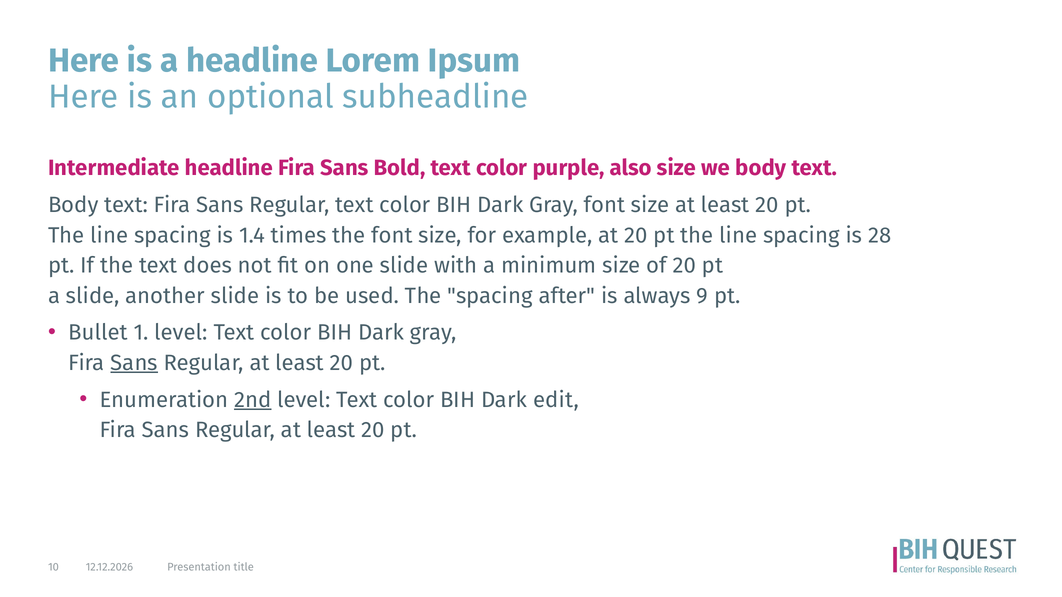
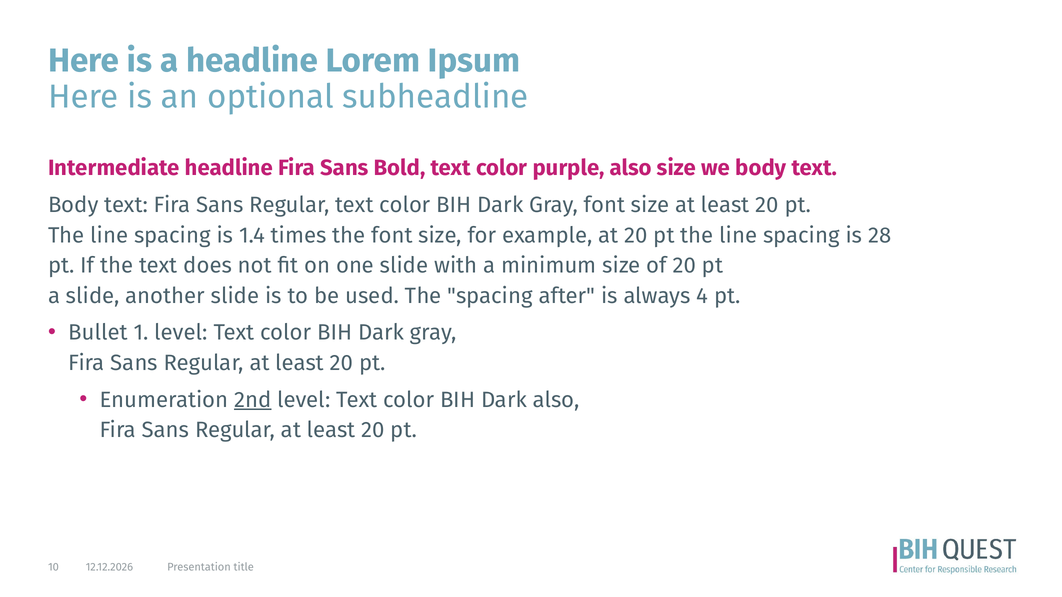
9: 9 -> 4
Sans at (134, 363) underline: present -> none
Dark edit: edit -> also
